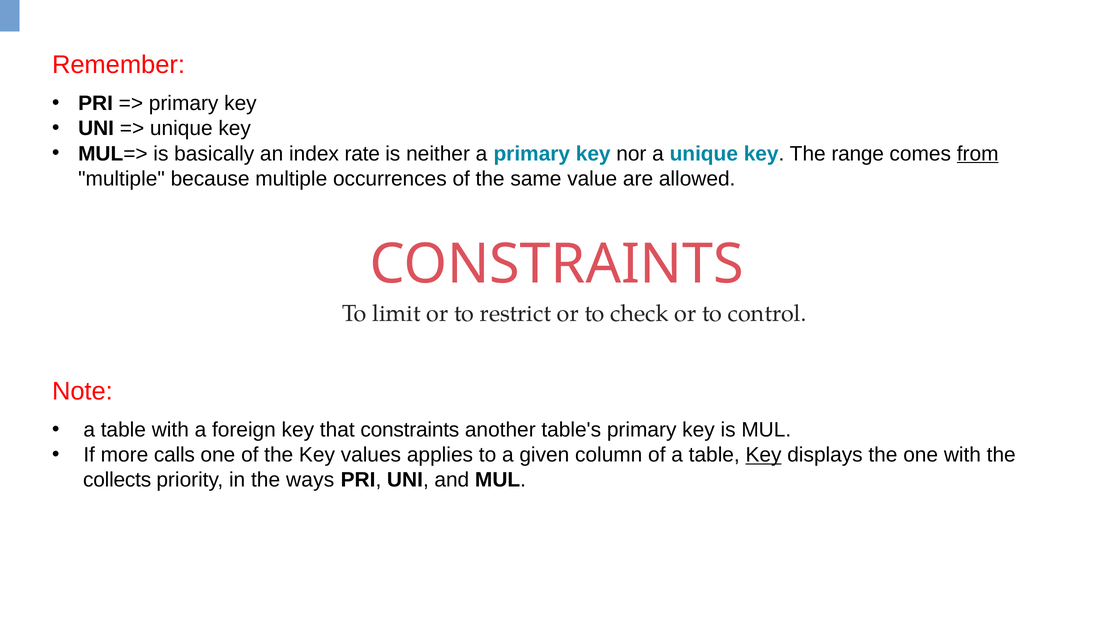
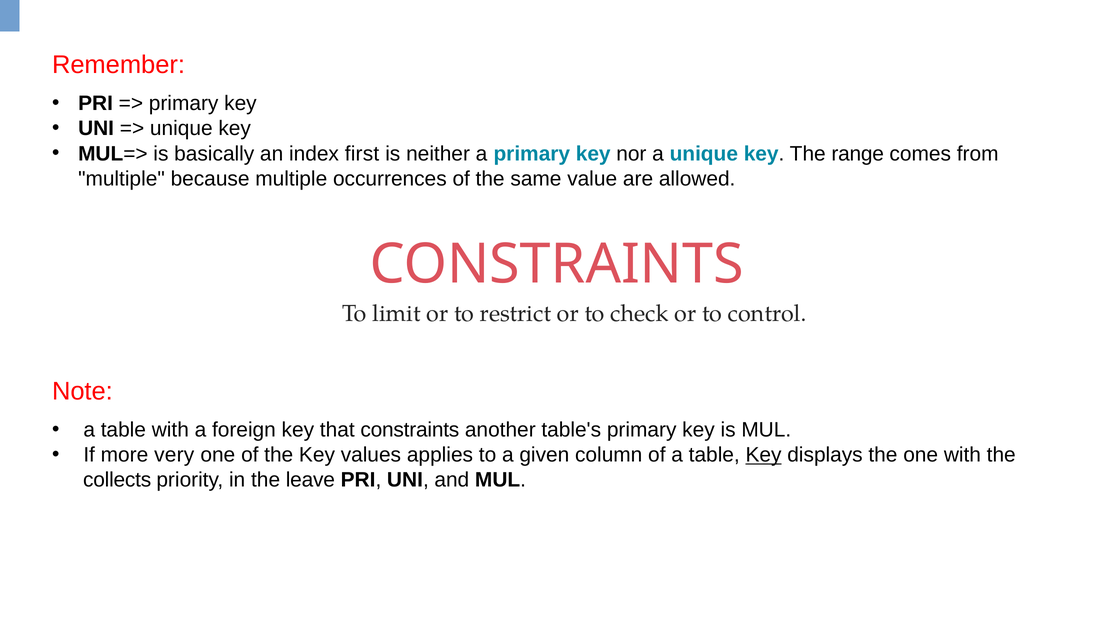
rate: rate -> first
from underline: present -> none
calls: calls -> very
ways: ways -> leave
